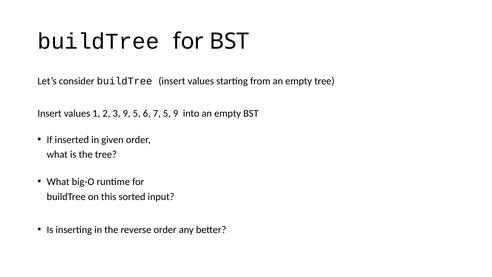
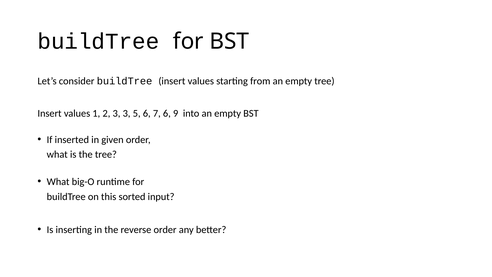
3 9: 9 -> 3
7 5: 5 -> 6
